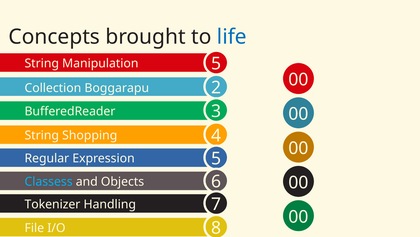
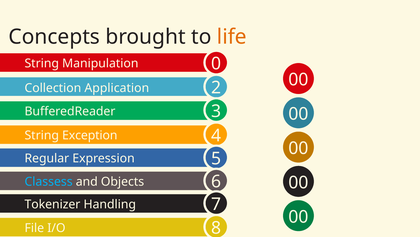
life colour: blue -> orange
Manipulation 5: 5 -> 0
Boggarapu: Boggarapu -> Application
Shopping: Shopping -> Exception
